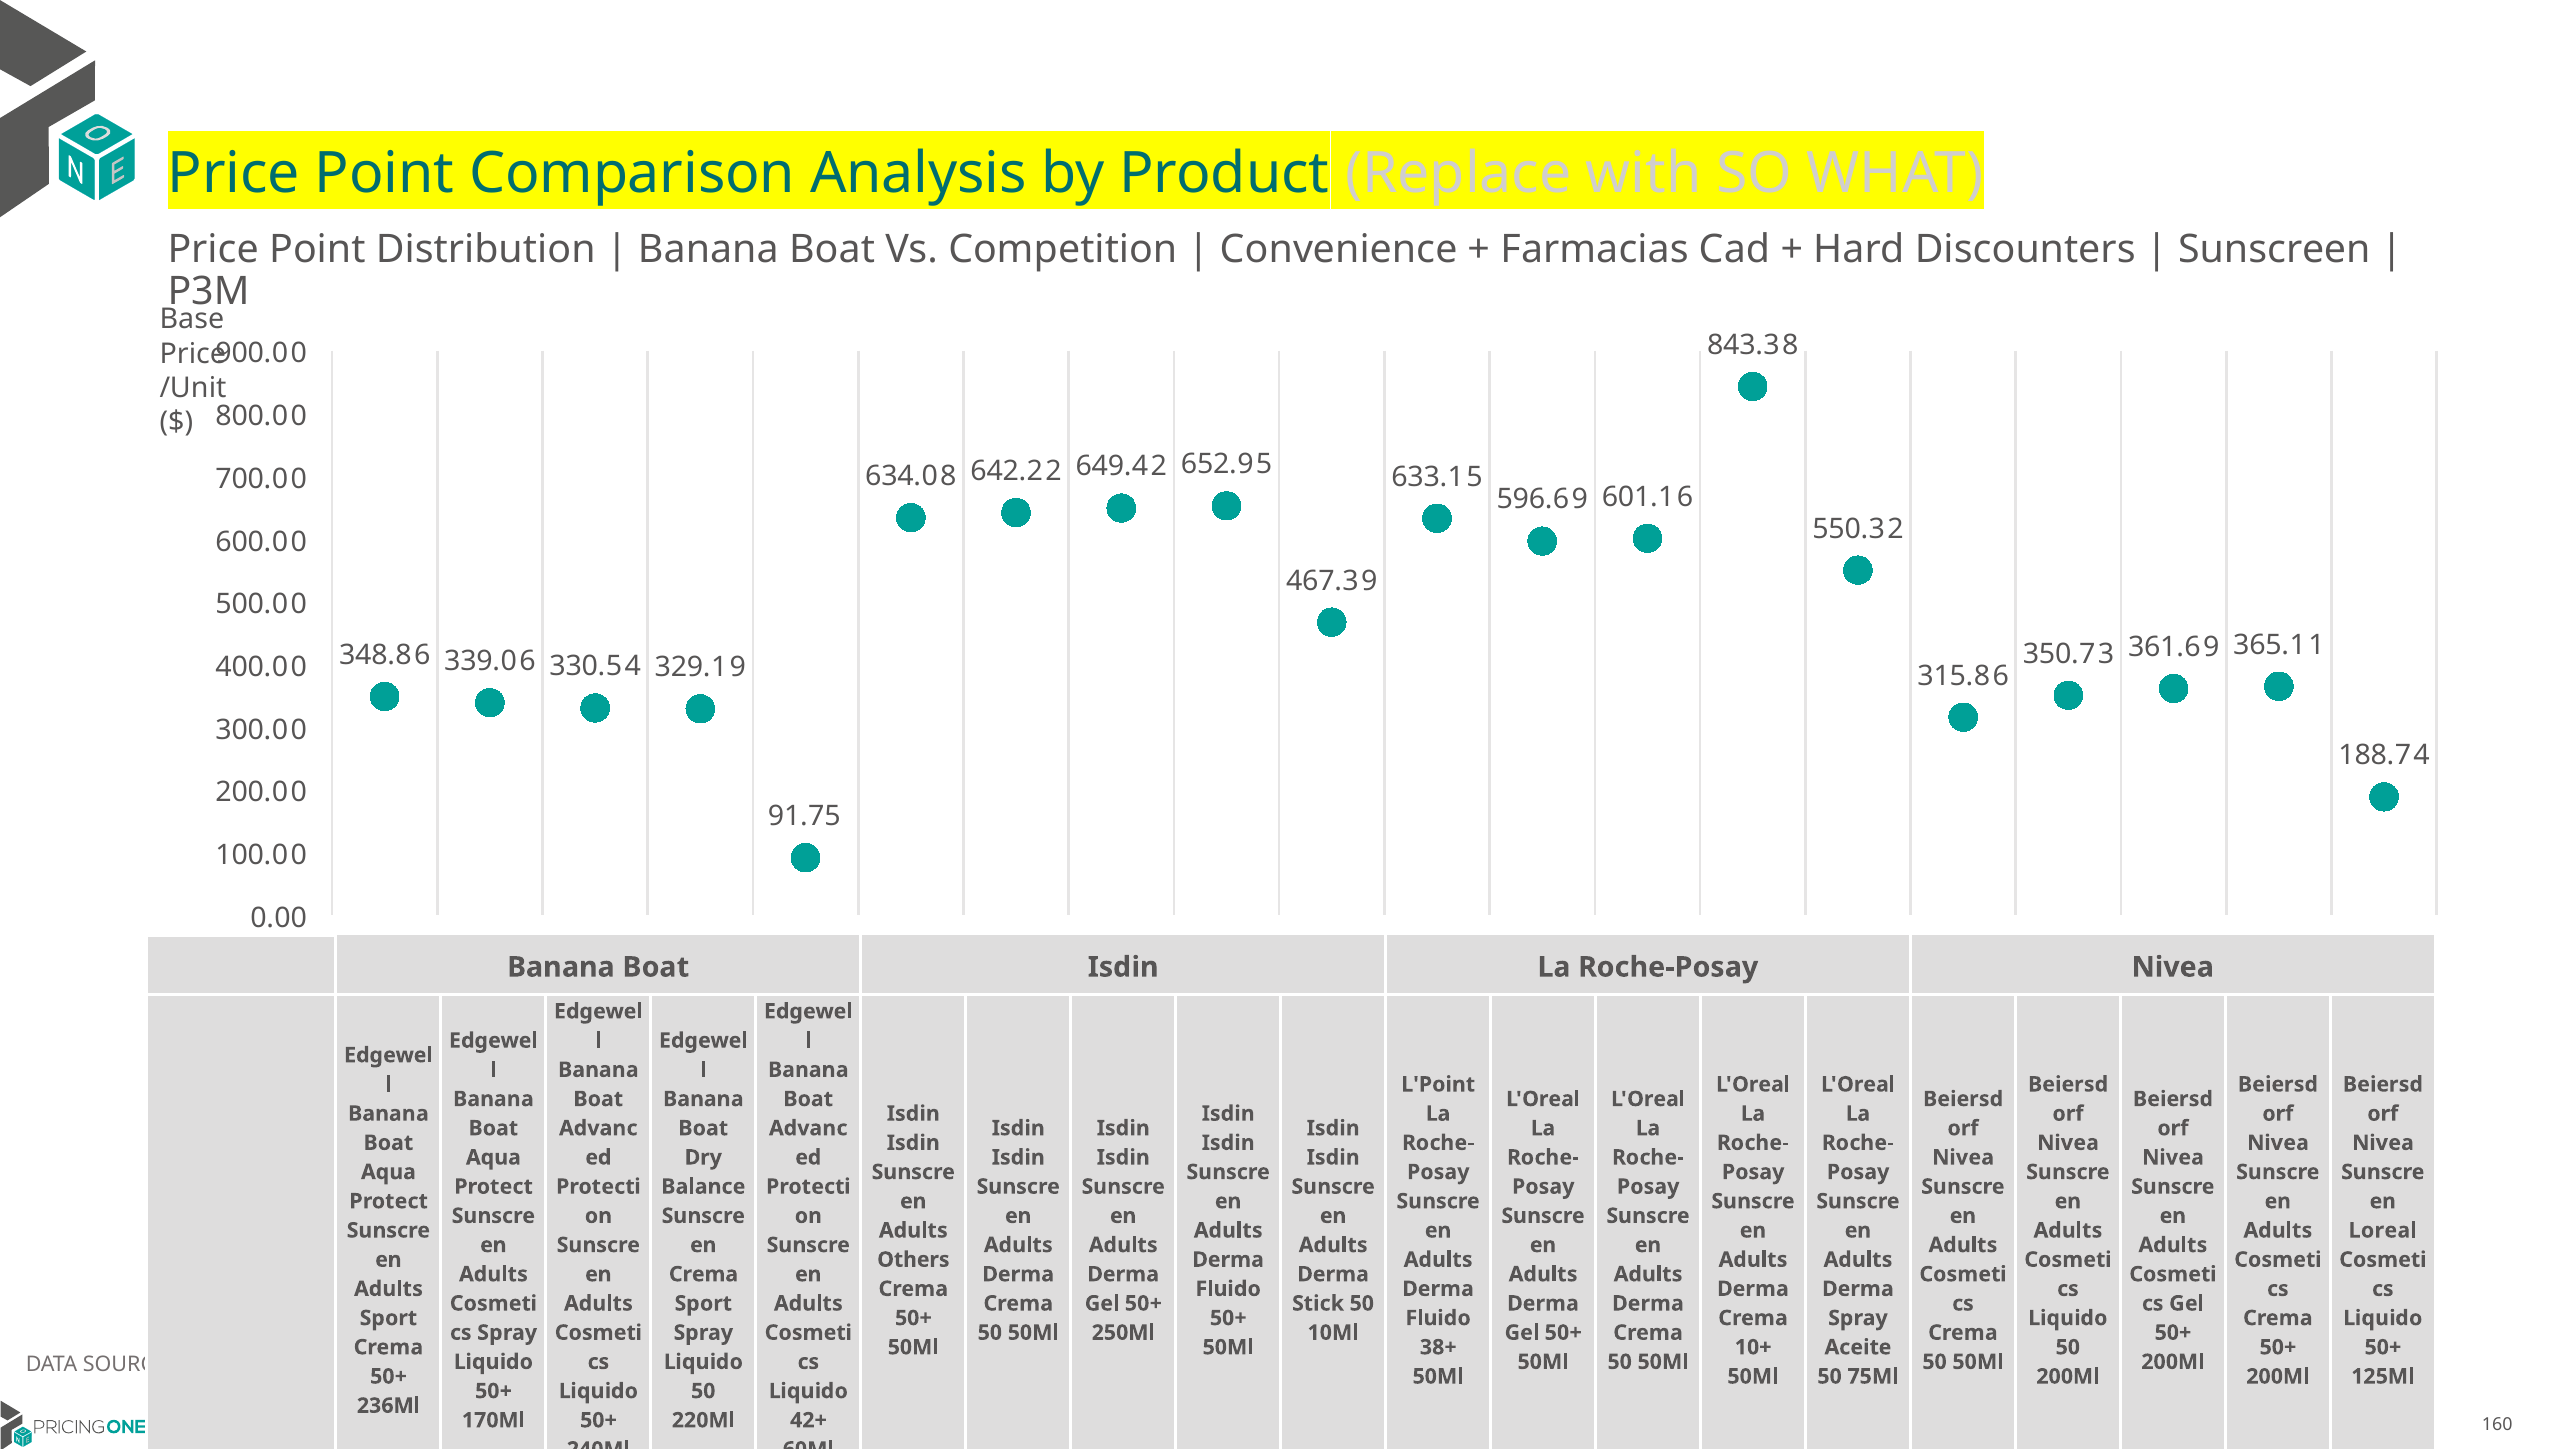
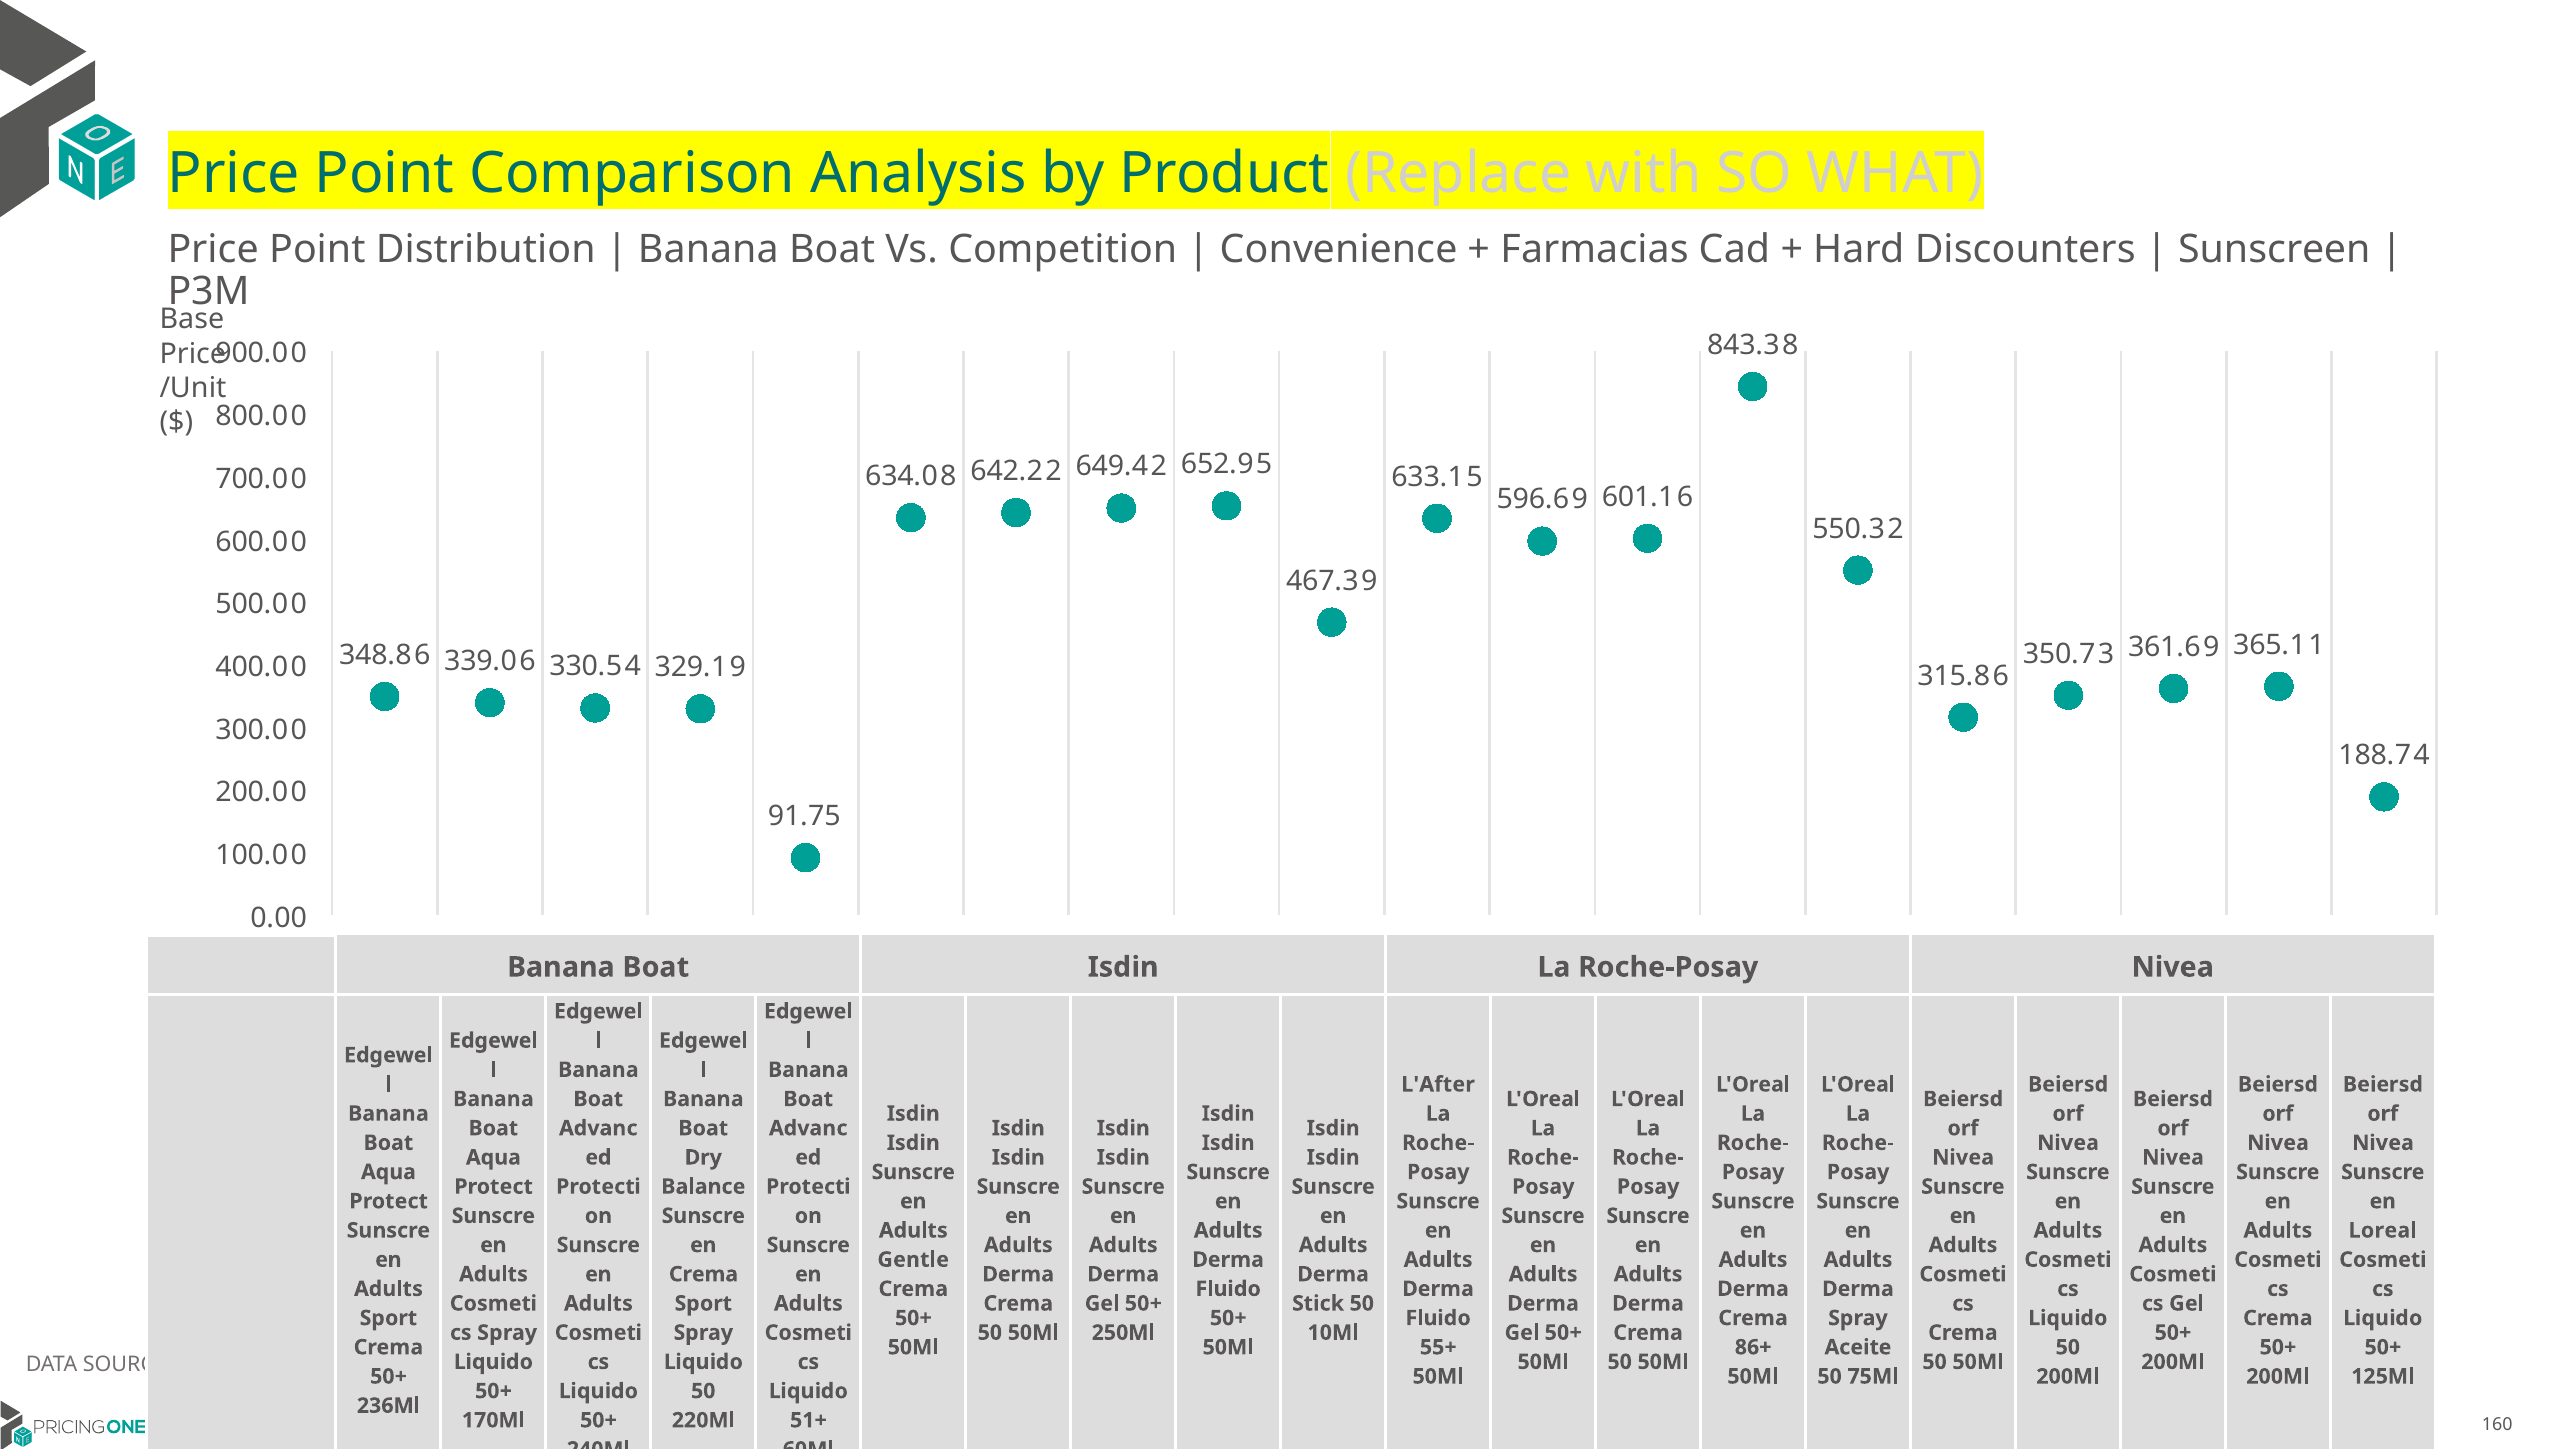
L'Point: L'Point -> L'After
Others: Others -> Gentle
38+: 38+ -> 55+
10+: 10+ -> 86+
42+: 42+ -> 51+
